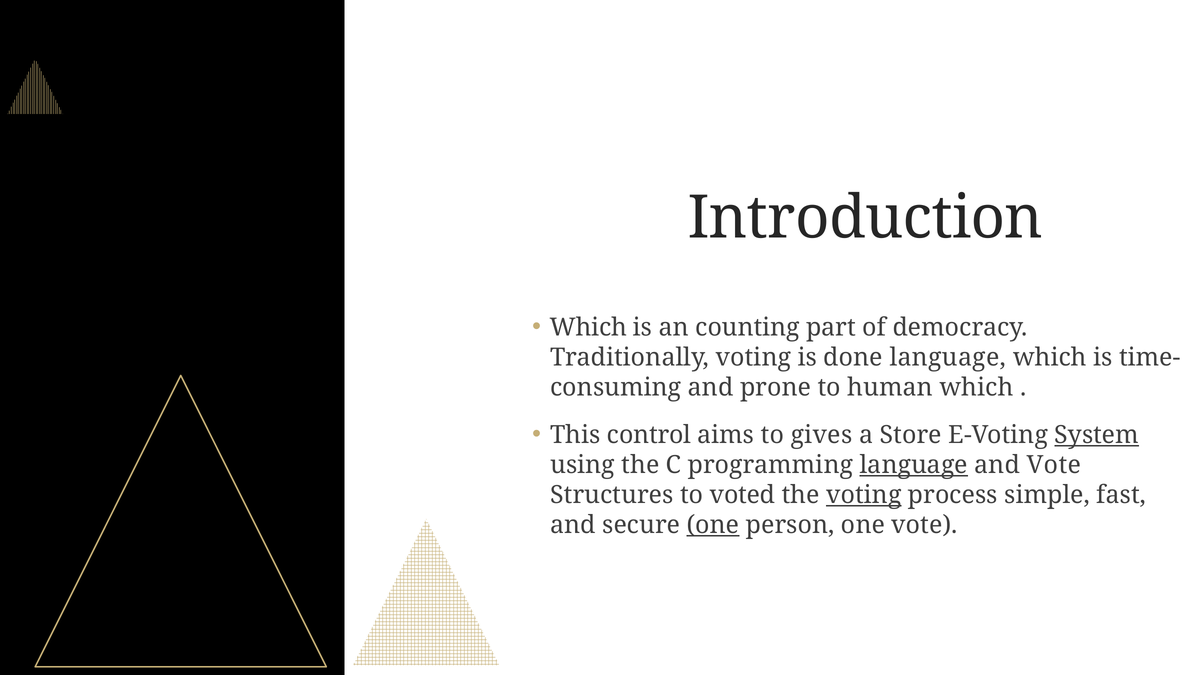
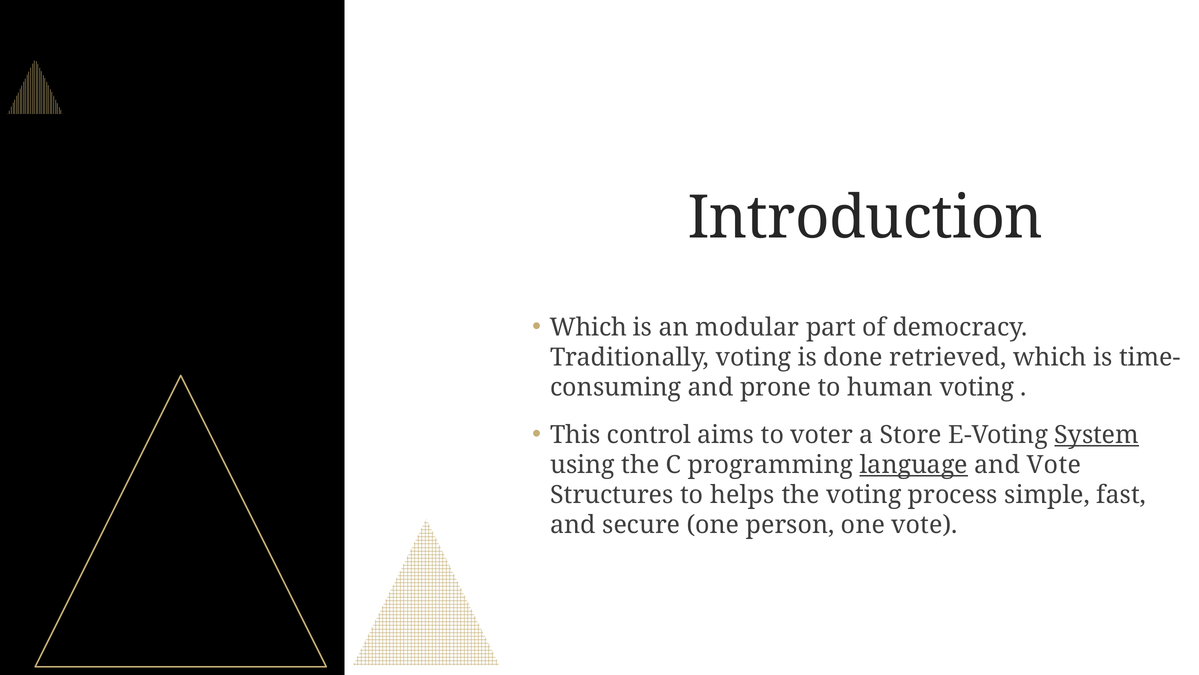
counting: counting -> modular
done language: language -> retrieved
human which: which -> voting
gives: gives -> voter
voted: voted -> helps
voting at (864, 495) underline: present -> none
one at (713, 525) underline: present -> none
